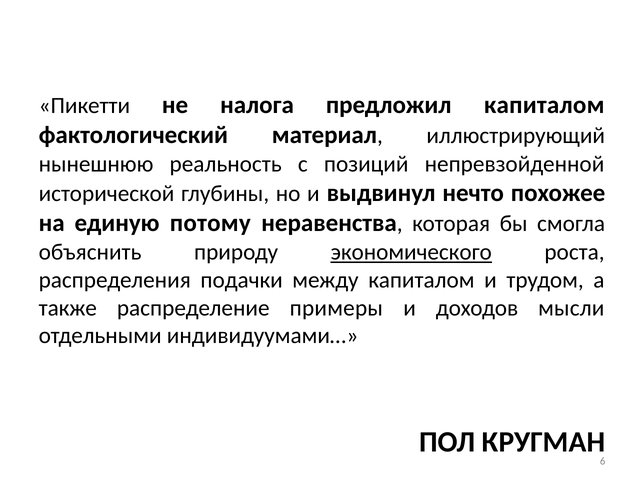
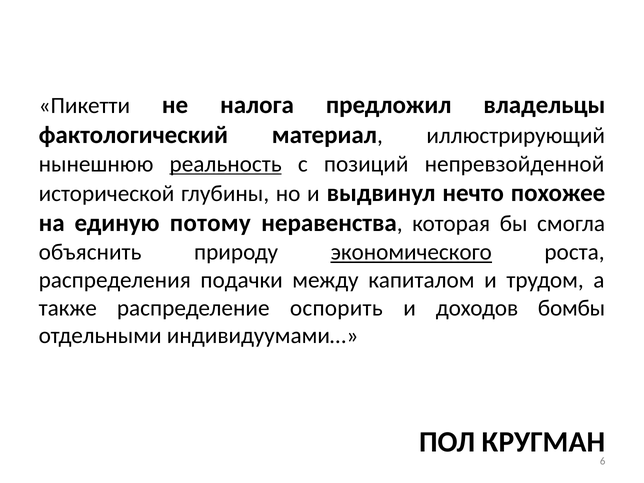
предложил капиталом: капиталом -> владельцы
реальность underline: none -> present
примеры: примеры -> оспорить
мысли: мысли -> бомбы
